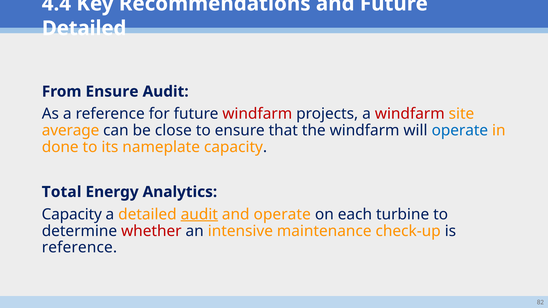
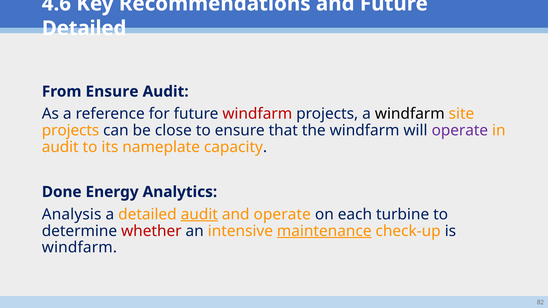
4.4: 4.4 -> 4.6
windfarm at (410, 114) colour: red -> black
average at (71, 131): average -> projects
operate at (460, 131) colour: blue -> purple
done at (60, 147): done -> audit
Total: Total -> Done
Capacity at (72, 214): Capacity -> Analysis
maintenance underline: none -> present
reference at (79, 248): reference -> windfarm
